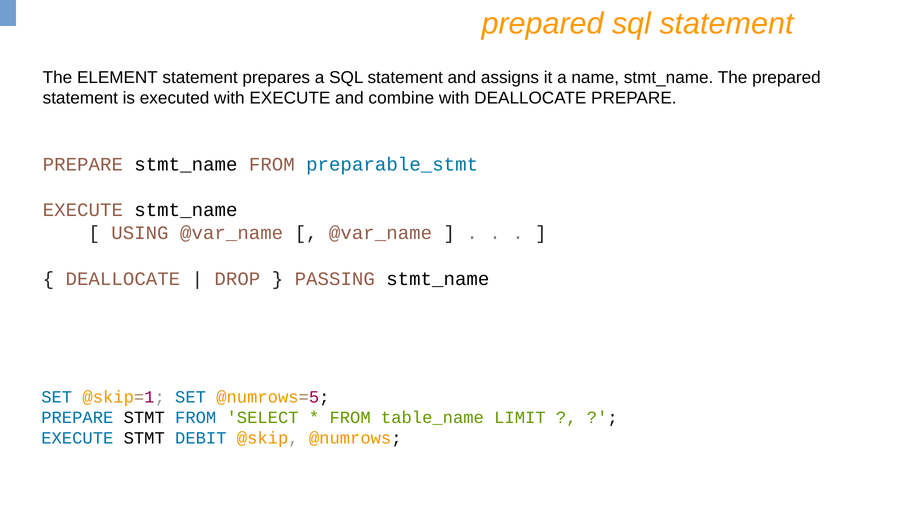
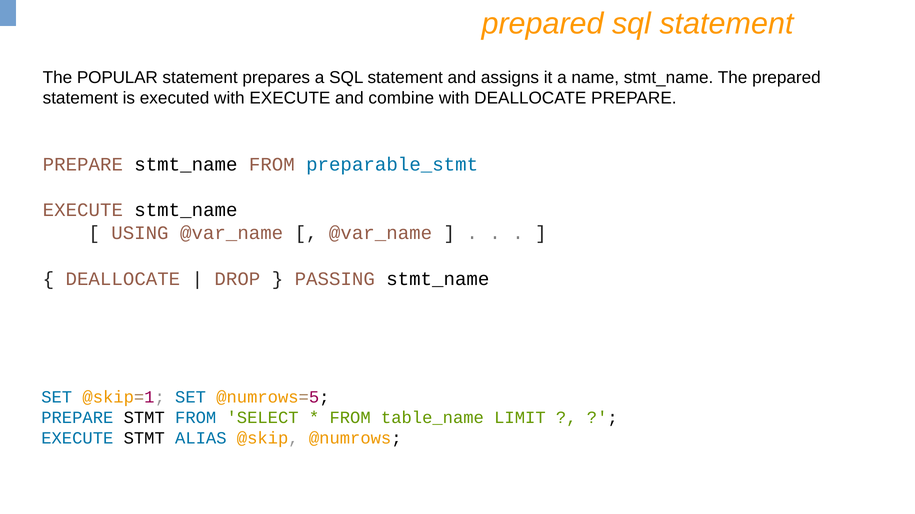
ELEMENT: ELEMENT -> POPULAR
DEBIT: DEBIT -> ALIAS
